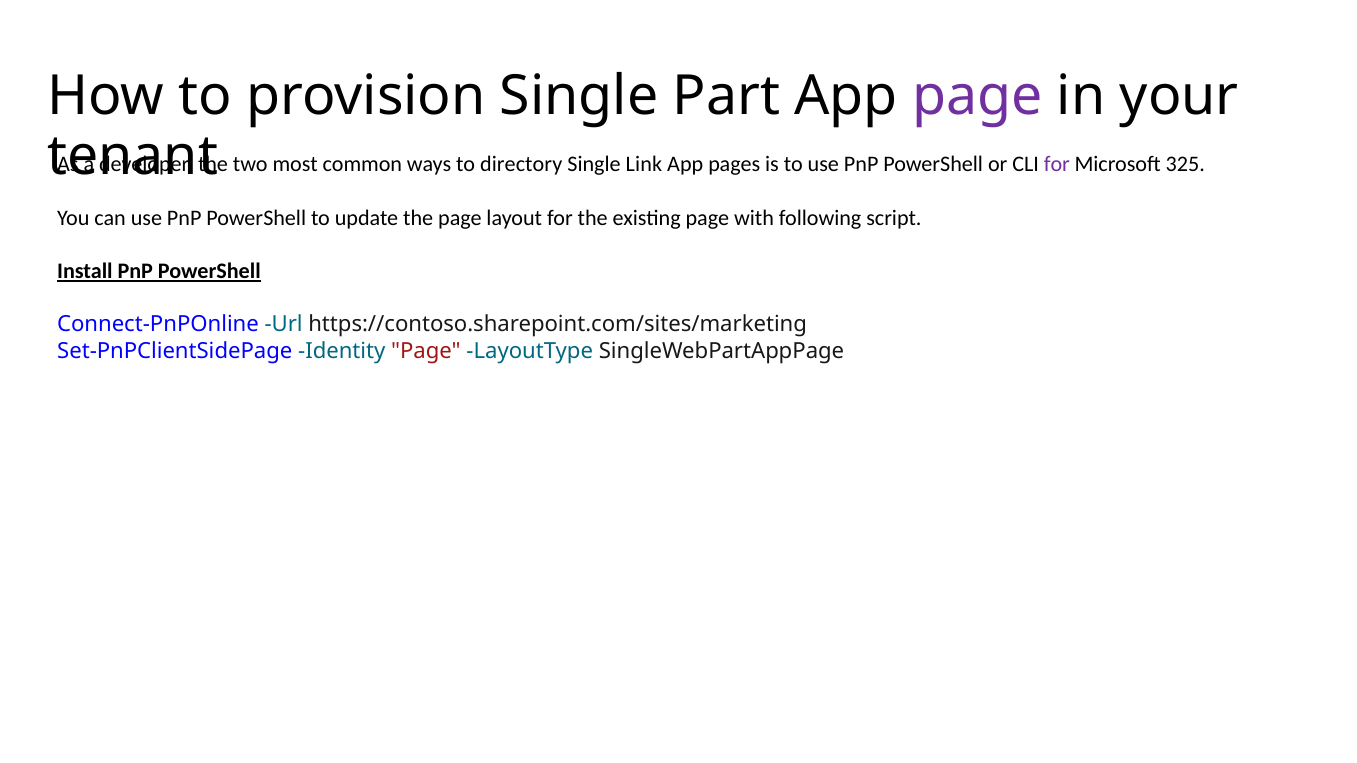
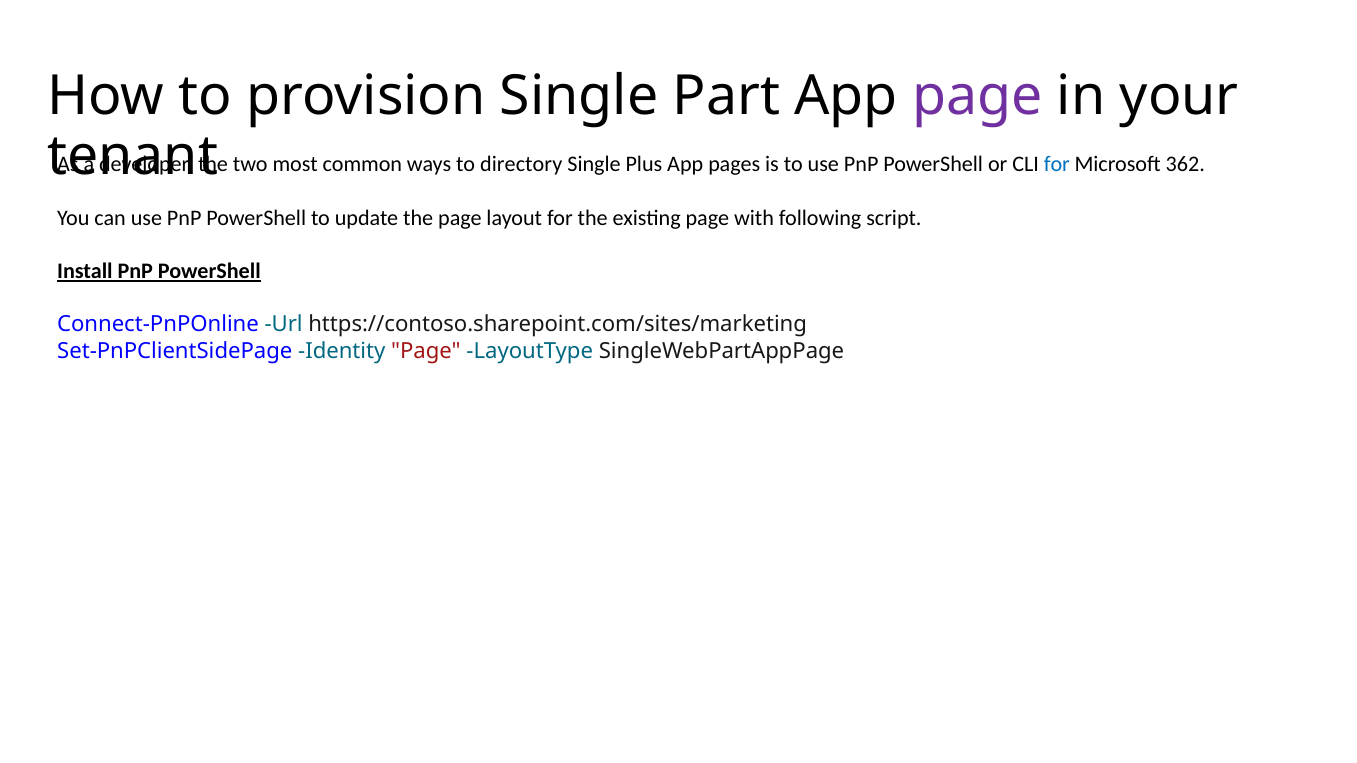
Link: Link -> Plus
for at (1057, 165) colour: purple -> blue
325: 325 -> 362
